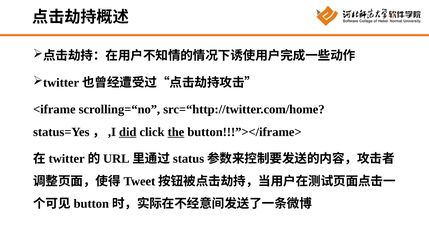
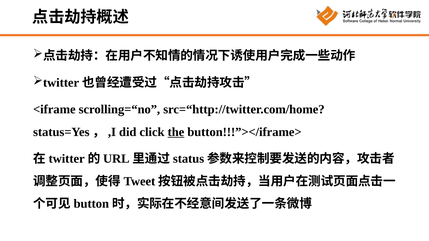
did underline: present -> none
